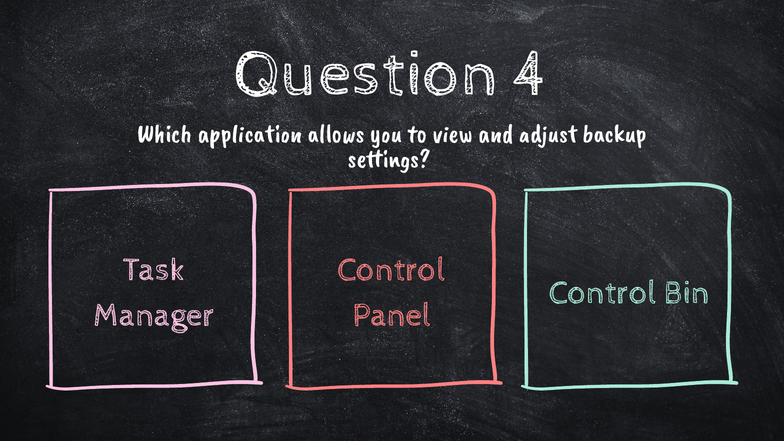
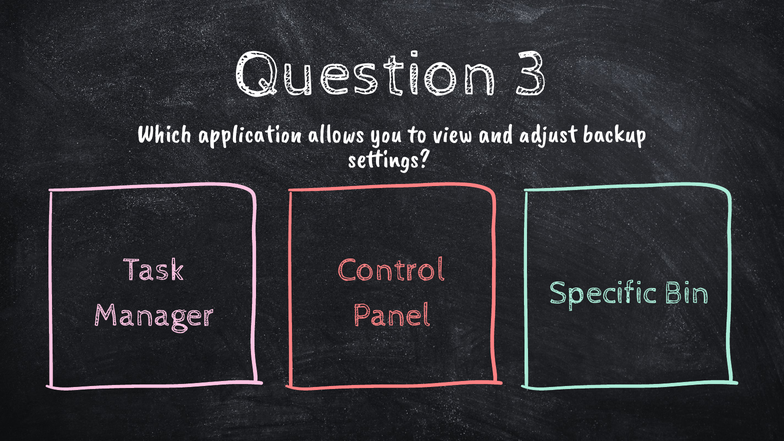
4: 4 -> 3
Control at (603, 293): Control -> Specific
